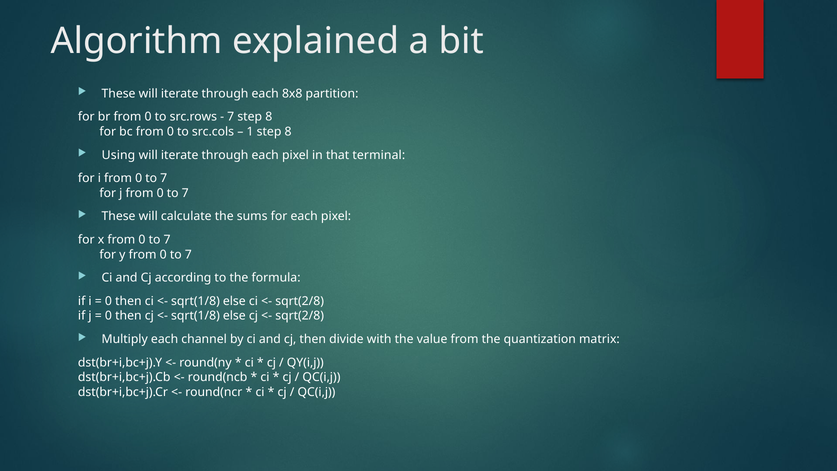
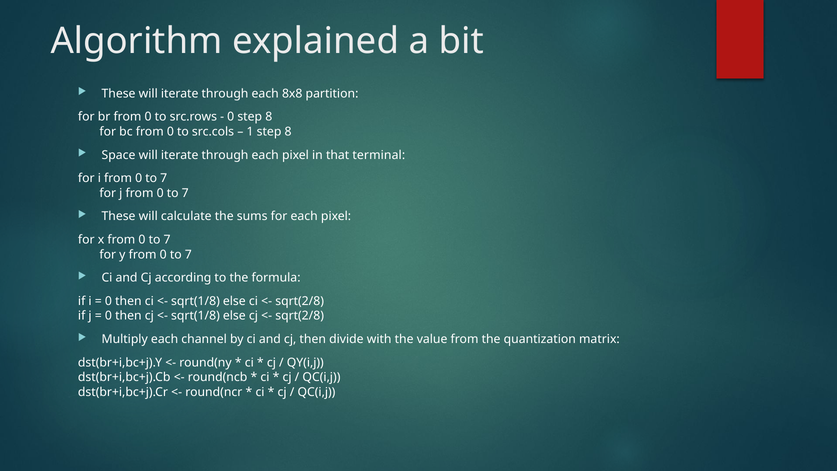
7 at (231, 117): 7 -> 0
Using: Using -> Space
